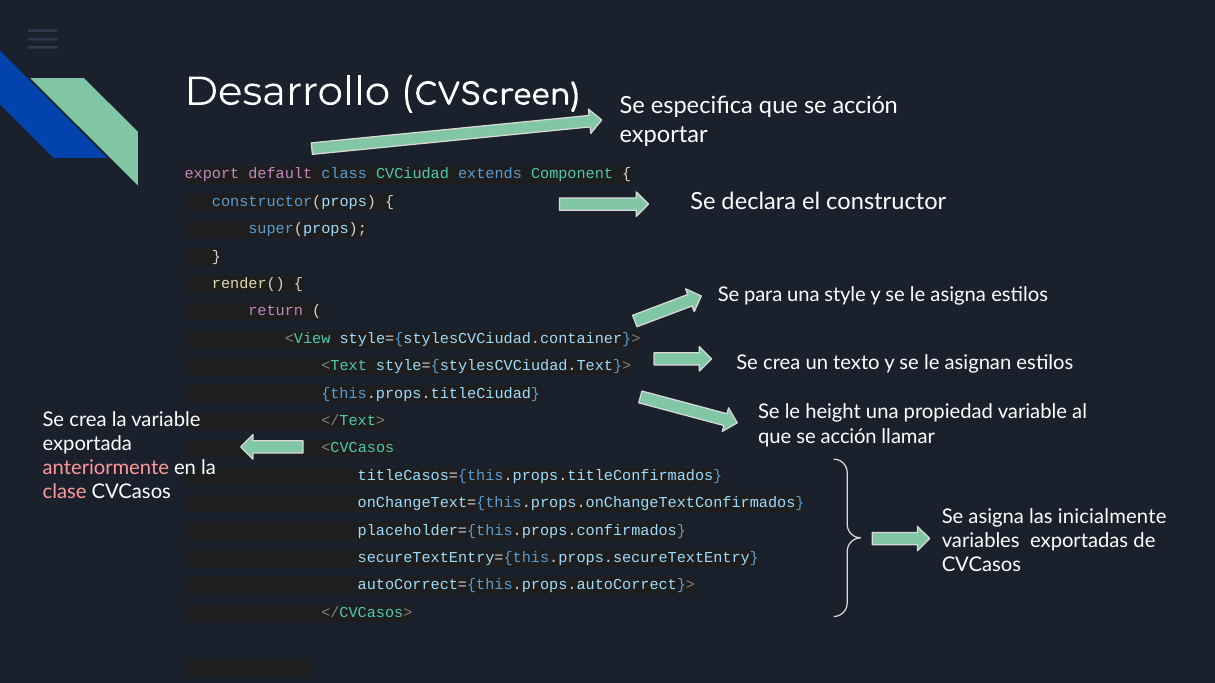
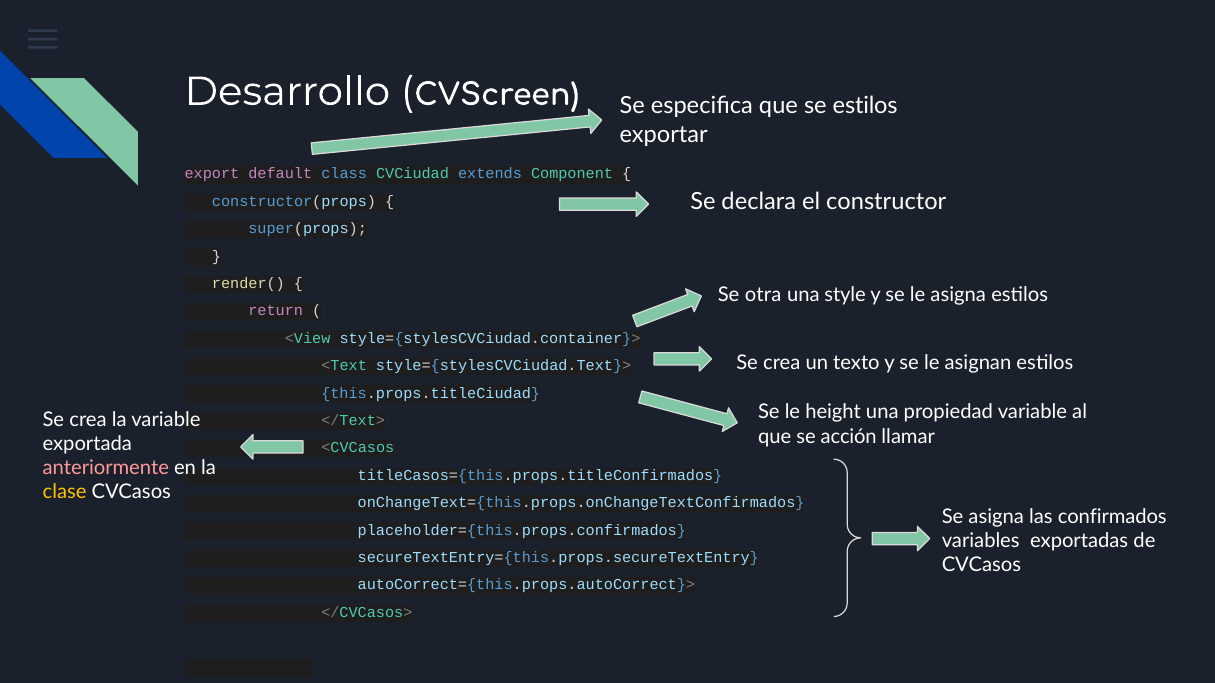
especifica que se acción: acción -> estilos
para: para -> otra
clase colour: pink -> yellow
inicialmente: inicialmente -> confirmados
